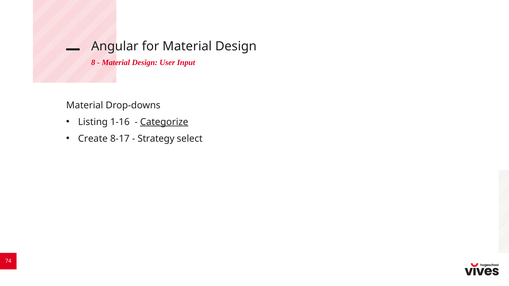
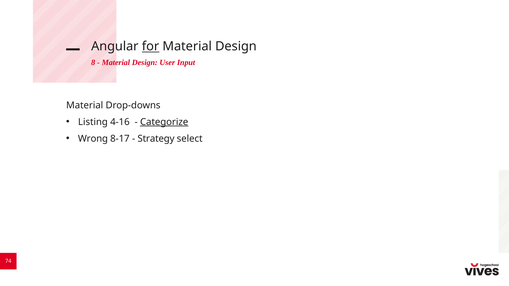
for underline: none -> present
1-16: 1-16 -> 4-16
Create: Create -> Wrong
